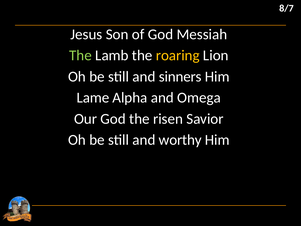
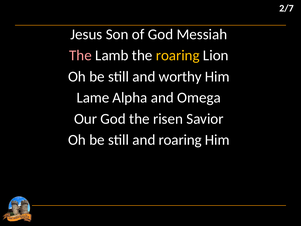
8/7: 8/7 -> 2/7
The at (80, 55) colour: light green -> pink
sinners: sinners -> worthy
and worthy: worthy -> roaring
